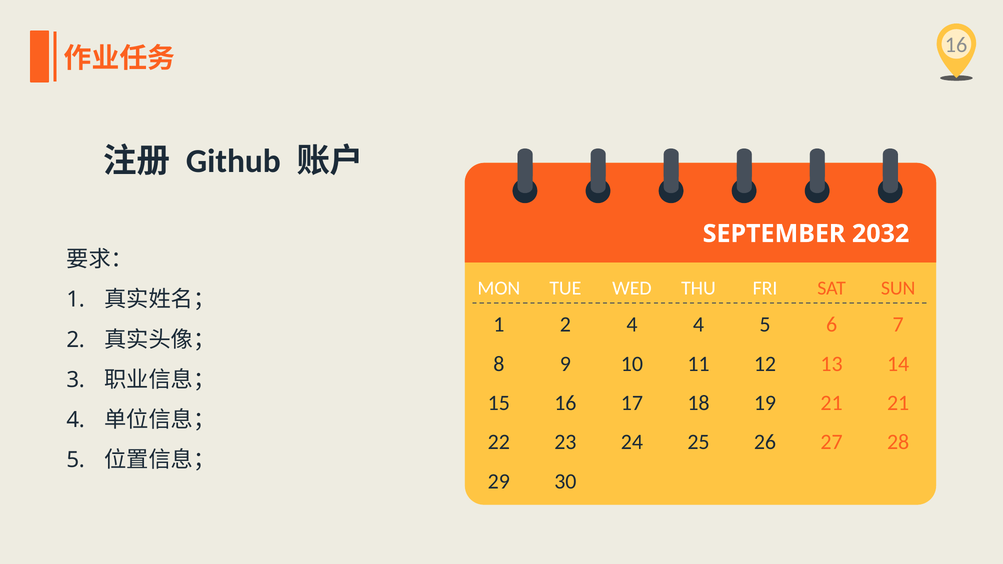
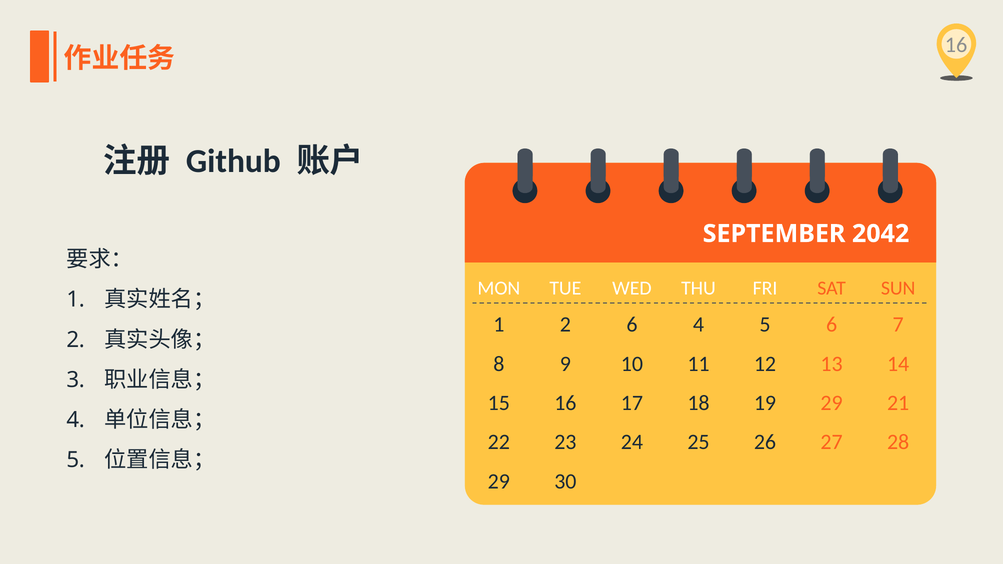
2032: 2032 -> 2042
2 4: 4 -> 6
19 21: 21 -> 29
